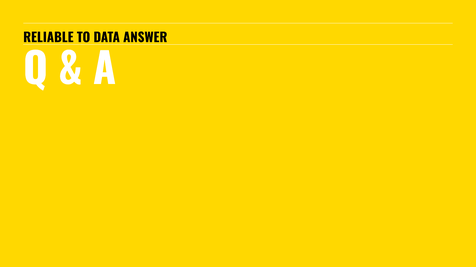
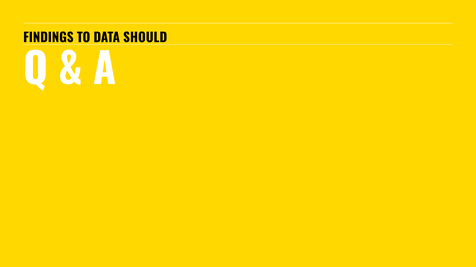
RELIABLE: RELIABLE -> FINDINGS
ANSWER: ANSWER -> SHOULD
